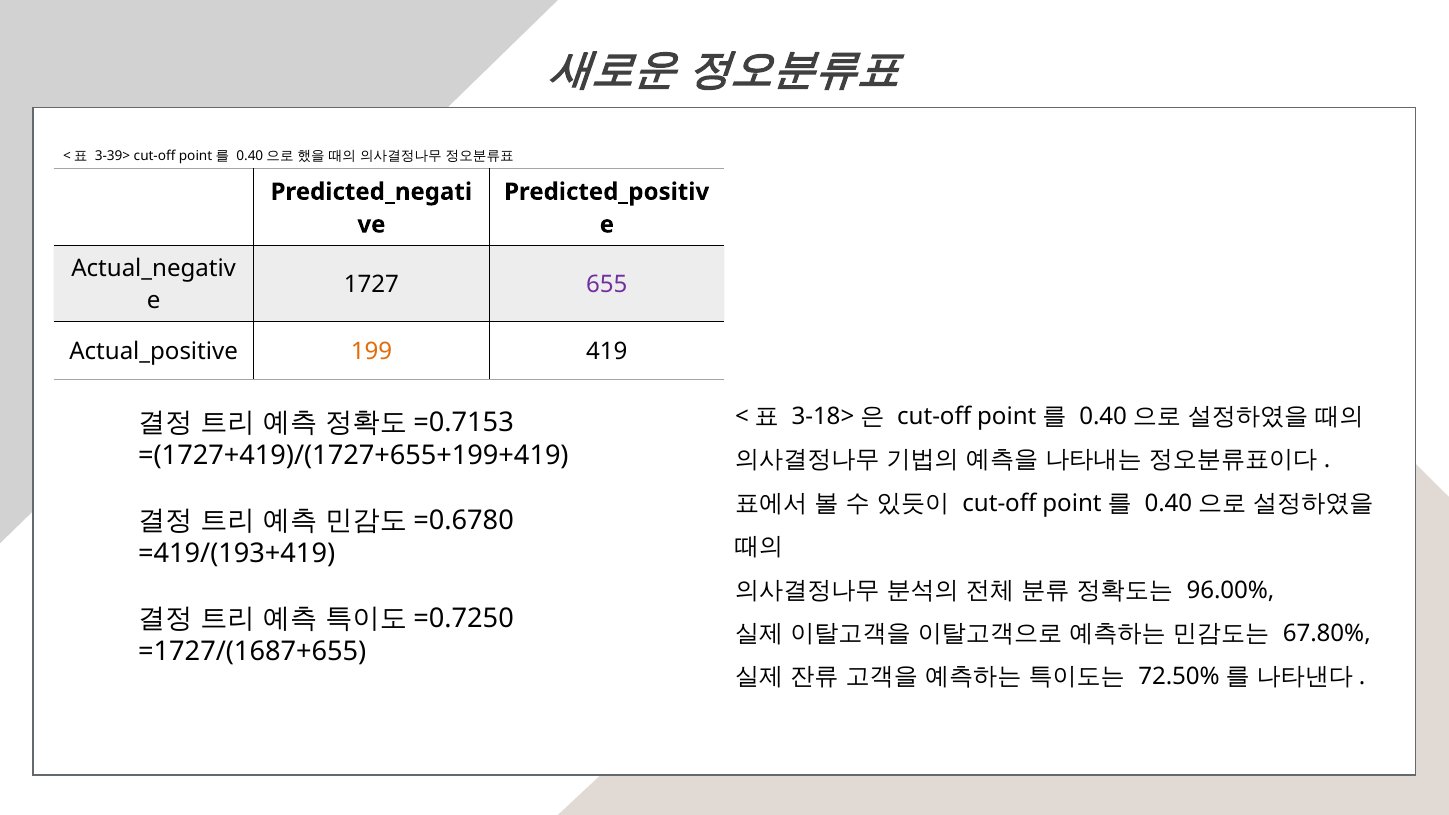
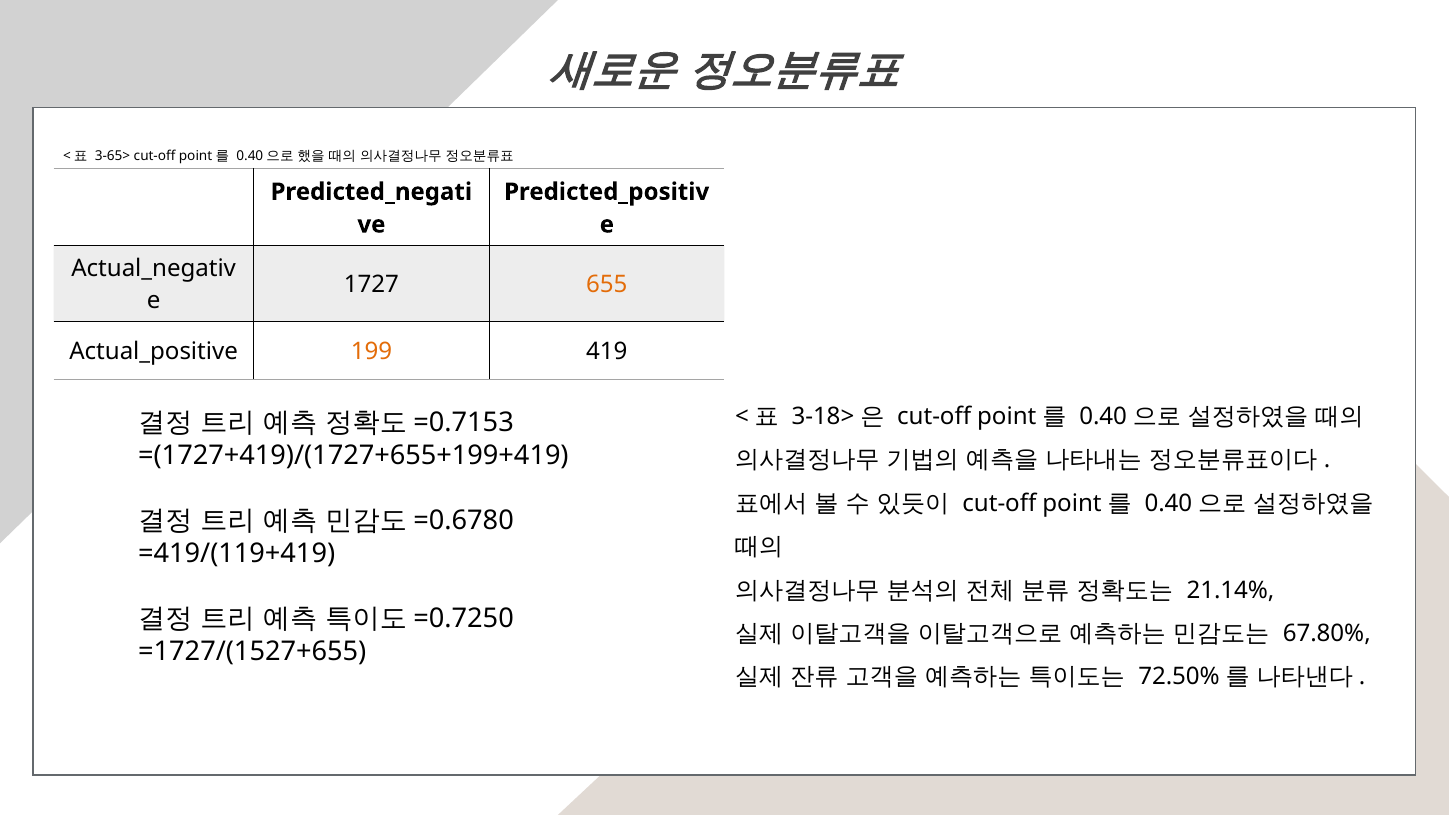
3-39>: 3-39> -> 3-65>
655 colour: purple -> orange
=419/(193+419: =419/(193+419 -> =419/(119+419
96.00%: 96.00% -> 21.14%
=1727/(1687+655: =1727/(1687+655 -> =1727/(1527+655
